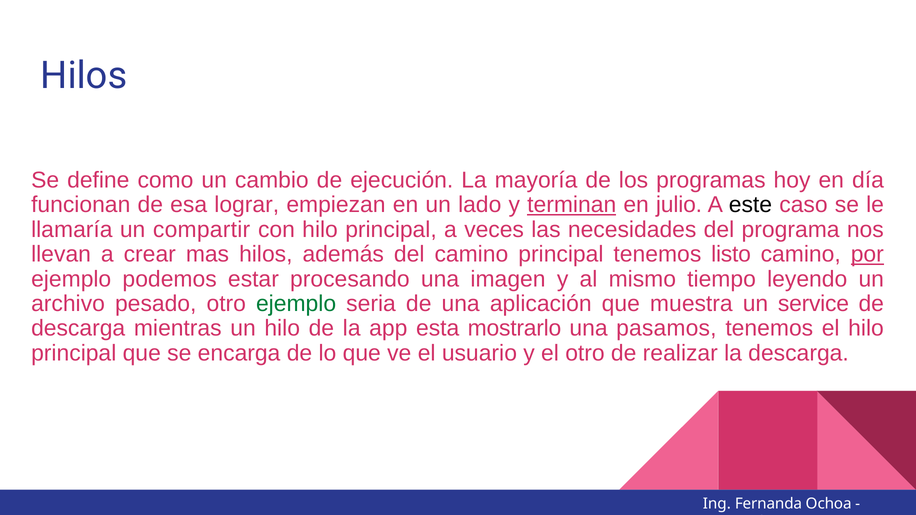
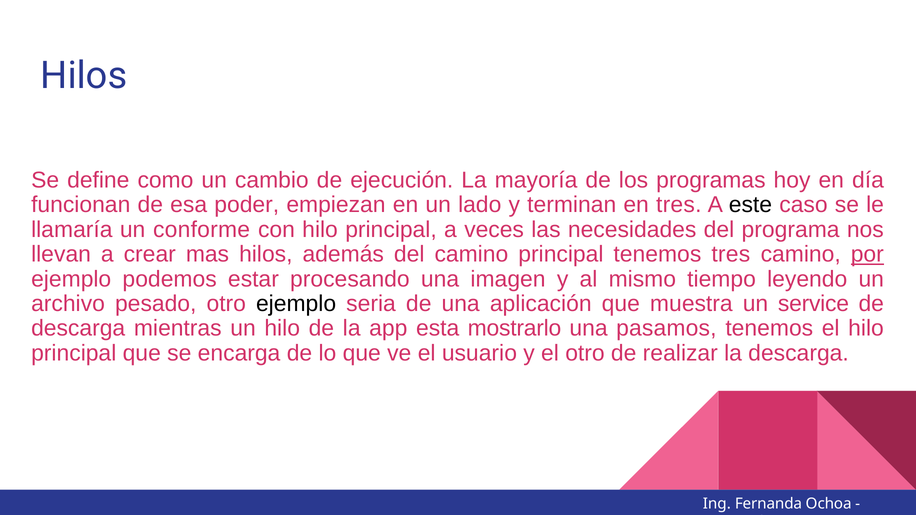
lograr: lograr -> poder
terminan underline: present -> none
en julio: julio -> tres
compartir: compartir -> conforme
tenemos listo: listo -> tres
ejemplo at (296, 304) colour: green -> black
